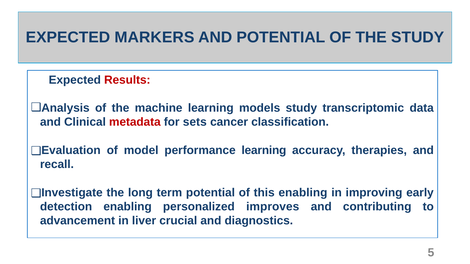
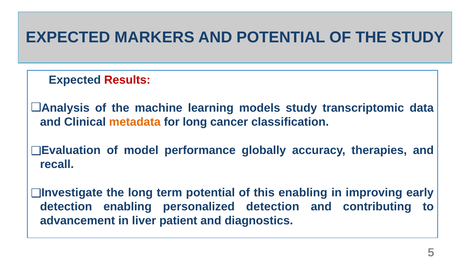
metadata colour: red -> orange
for sets: sets -> long
performance learning: learning -> globally
personalized improves: improves -> detection
crucial: crucial -> patient
